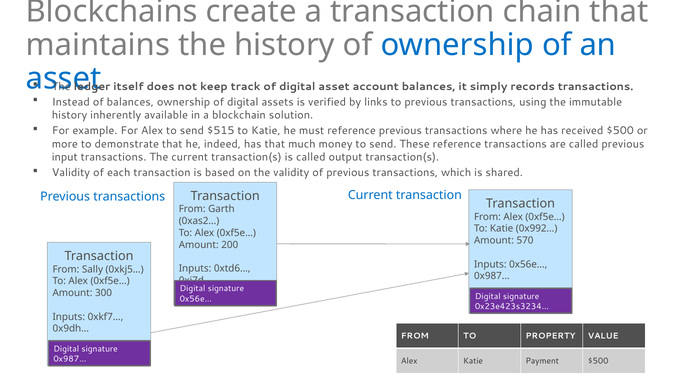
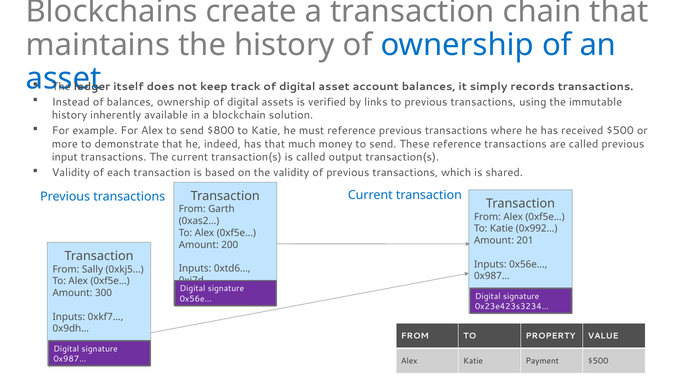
$515: $515 -> $800
570: 570 -> 201
